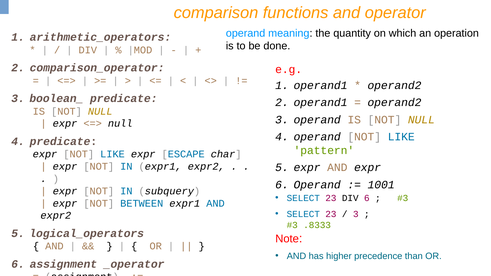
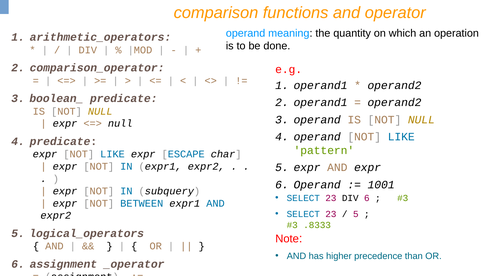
3 at (356, 214): 3 -> 5
